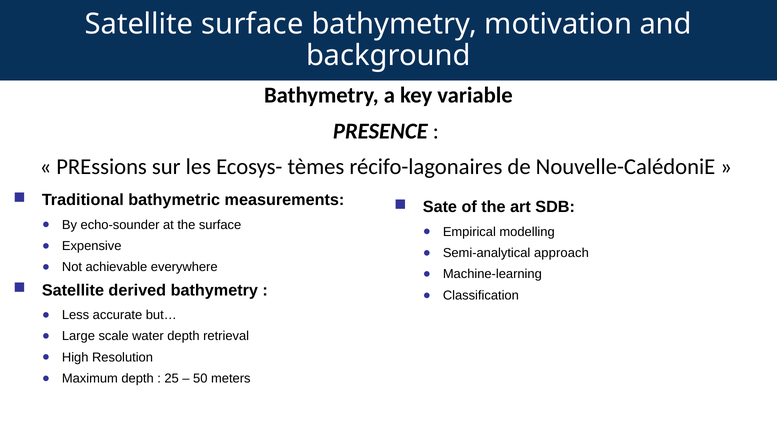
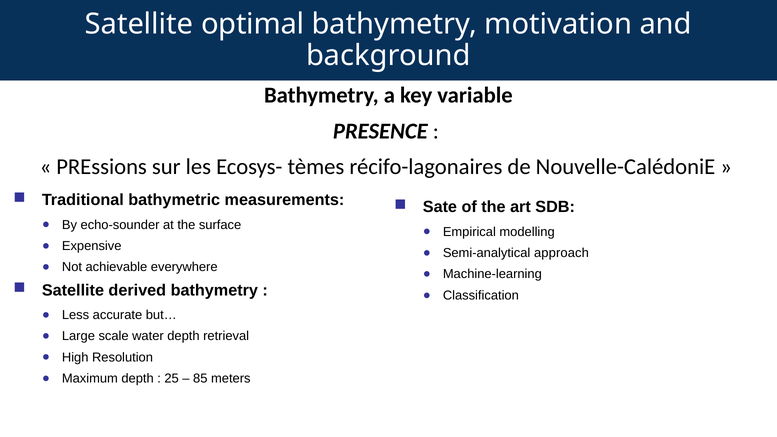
Satellite surface: surface -> optimal
50: 50 -> 85
